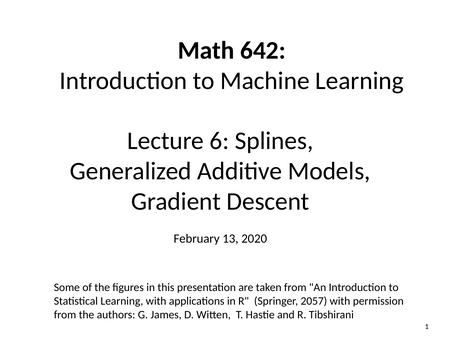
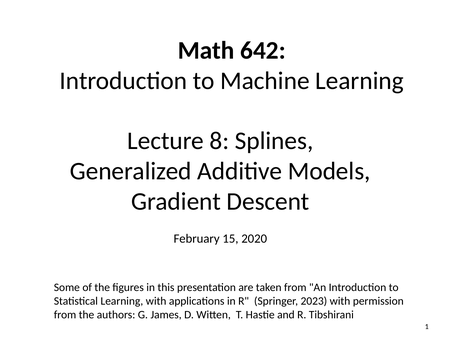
6: 6 -> 8
13: 13 -> 15
2057: 2057 -> 2023
